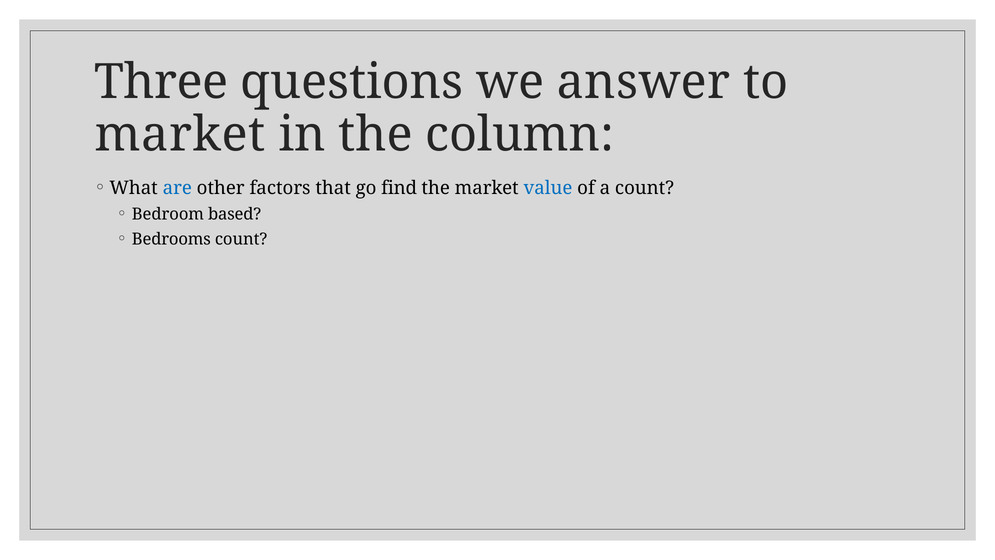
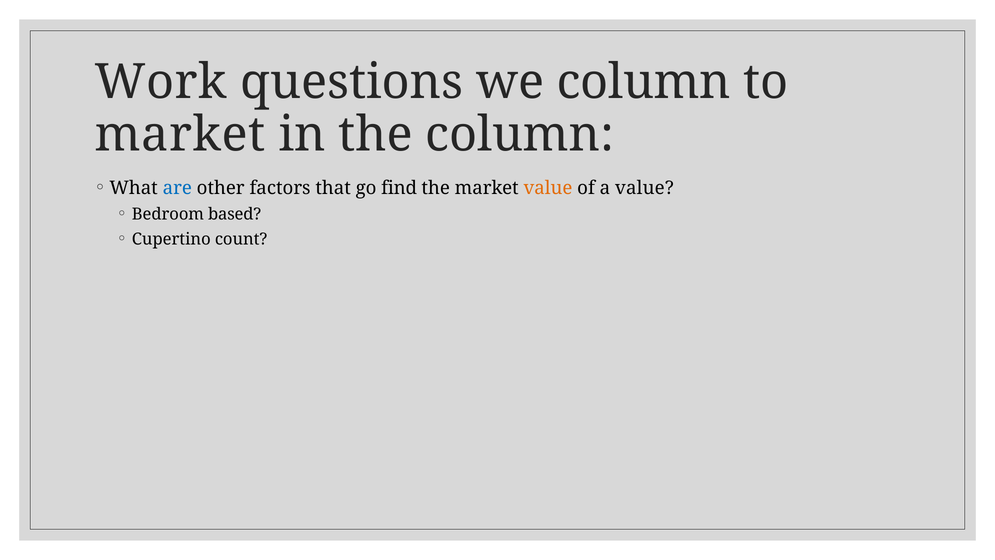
Three: Three -> Work
we answer: answer -> column
value at (548, 188) colour: blue -> orange
a count: count -> value
Bedrooms: Bedrooms -> Cupertino
